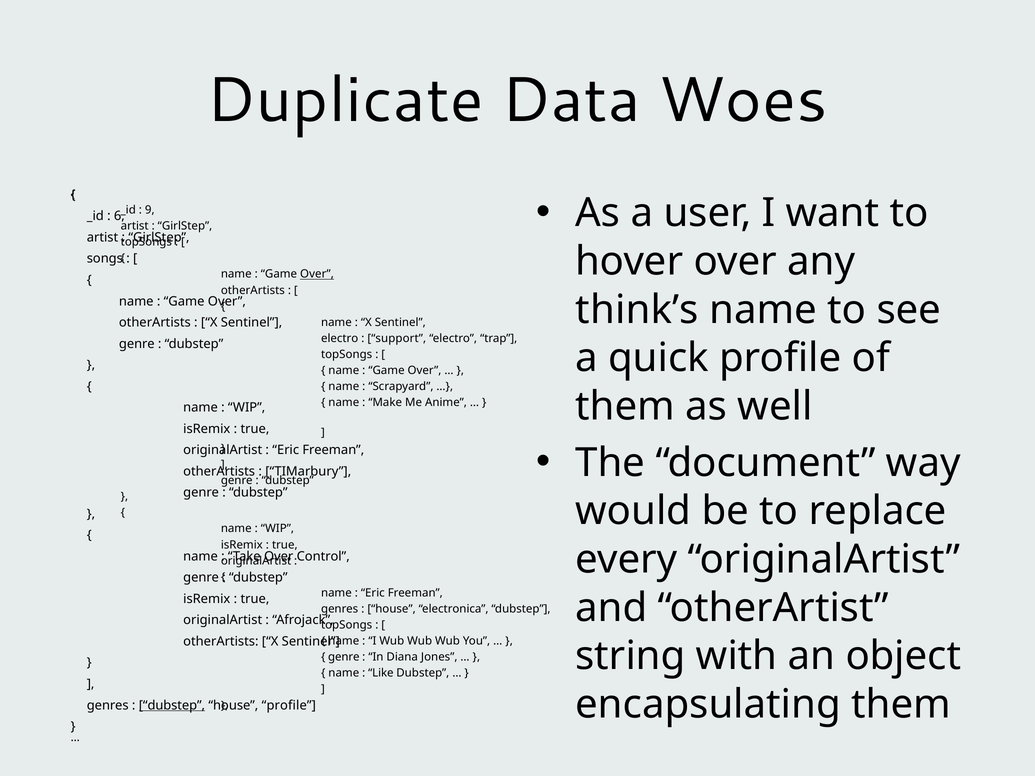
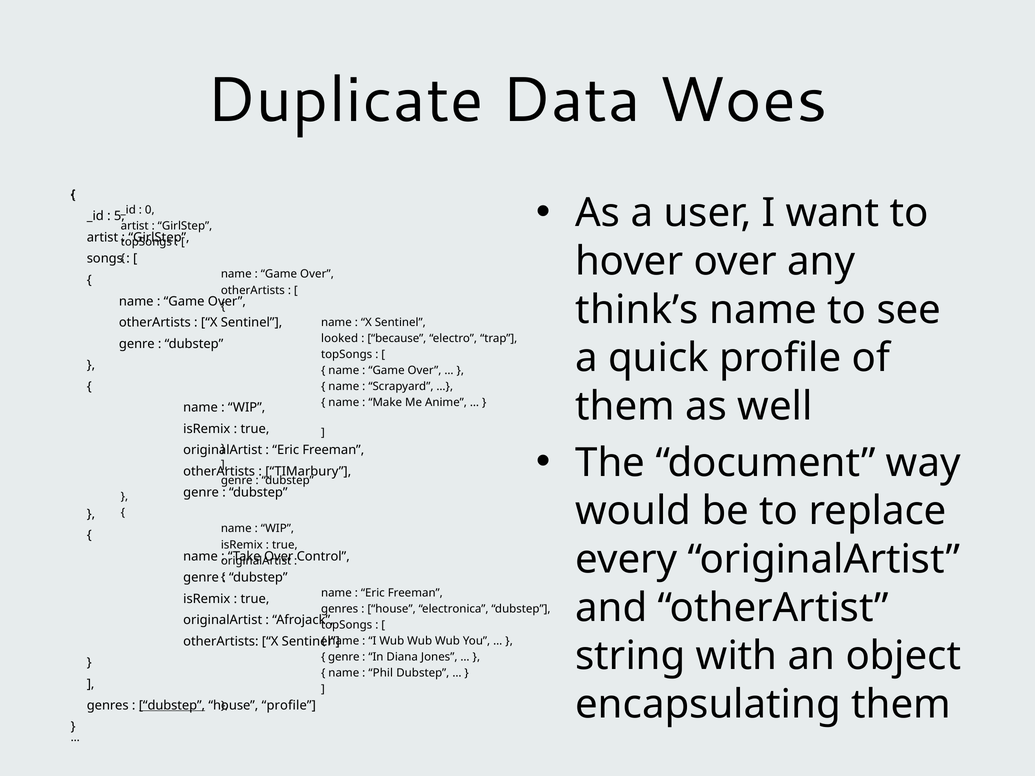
9: 9 -> 0
6: 6 -> 5
Over at (317, 274) underline: present -> none
electro at (340, 338): electro -> looked
support: support -> because
Like: Like -> Phil
